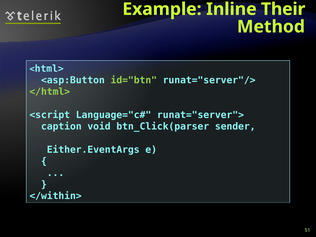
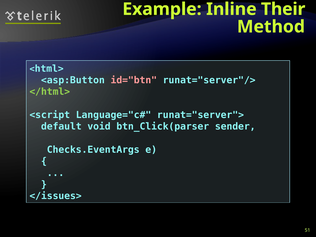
id="btn colour: light green -> pink
caption: caption -> default
Either.EventArgs: Either.EventArgs -> Checks.EventArgs
</within>: </within> -> </issues>
